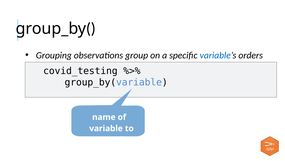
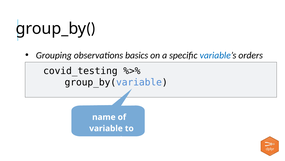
observations group: group -> basics
